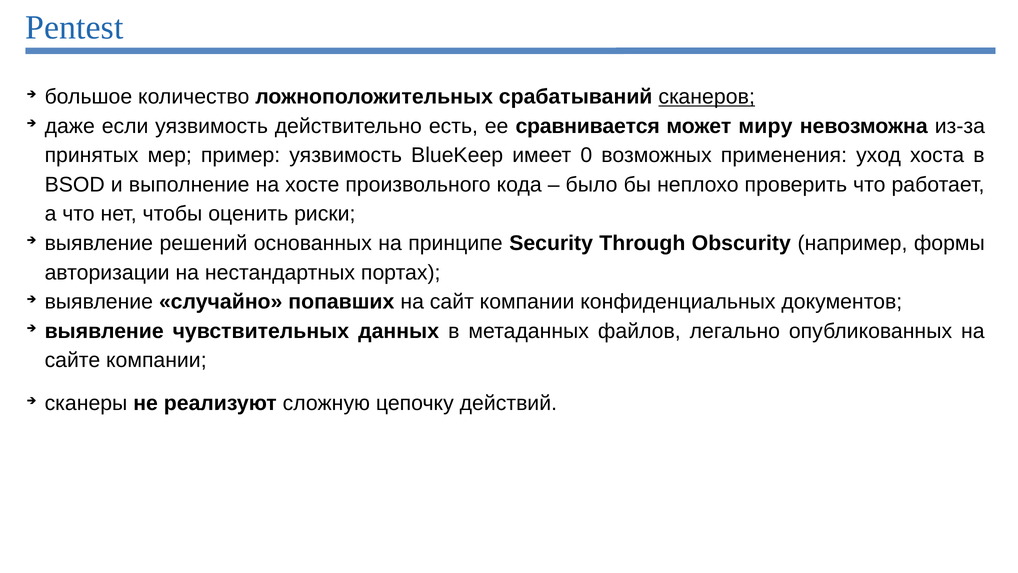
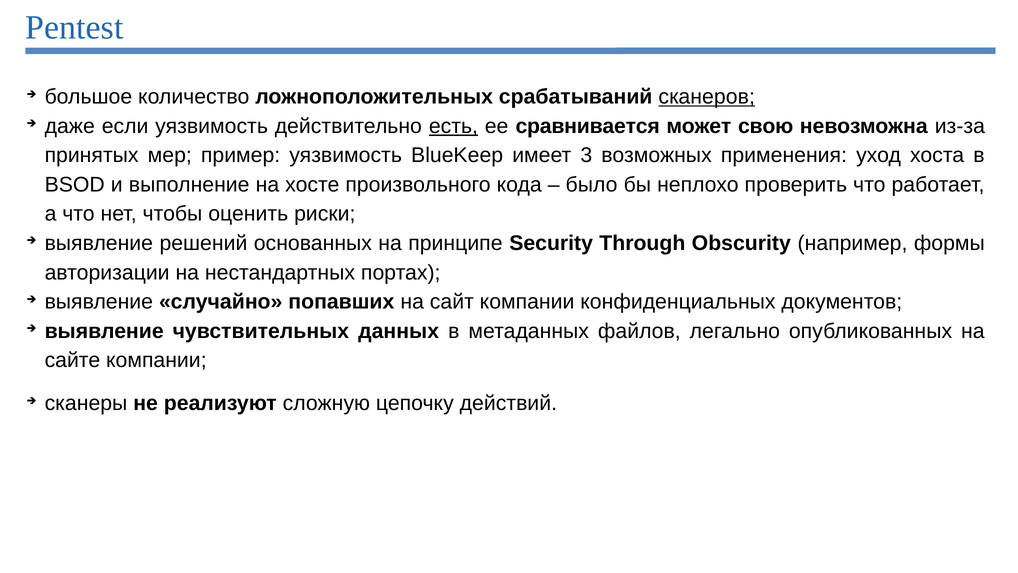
есть underline: none -> present
миру: миру -> свою
0: 0 -> 3
